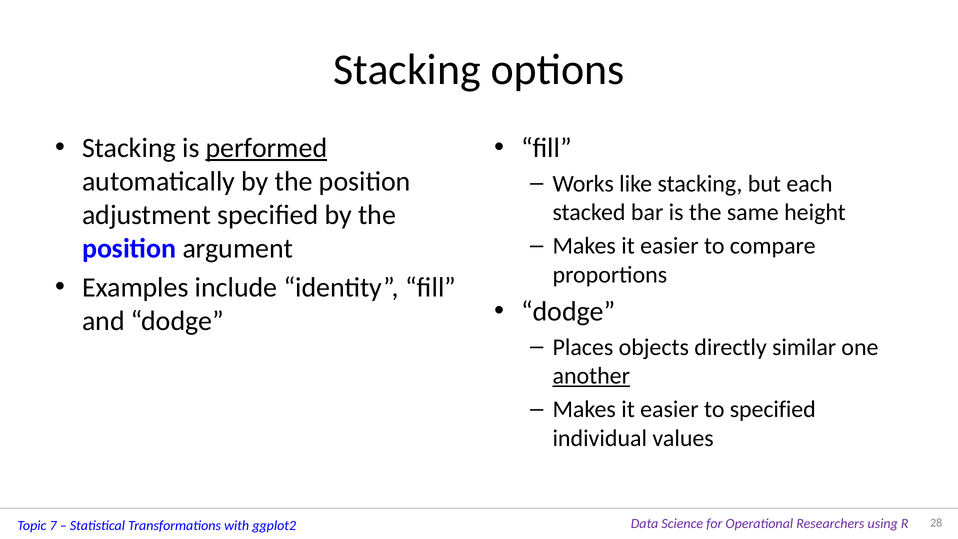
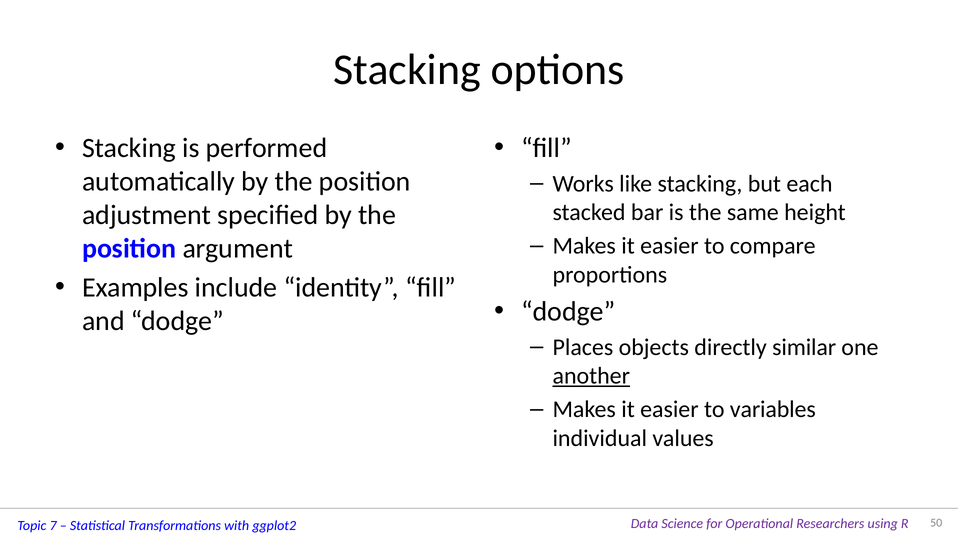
performed underline: present -> none
to specified: specified -> variables
28: 28 -> 50
